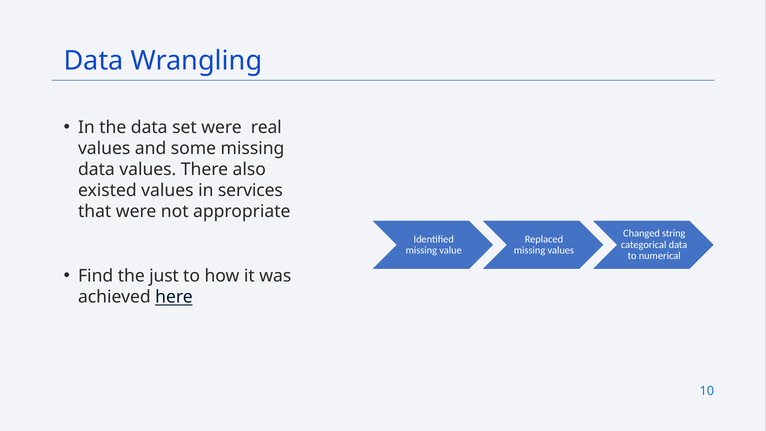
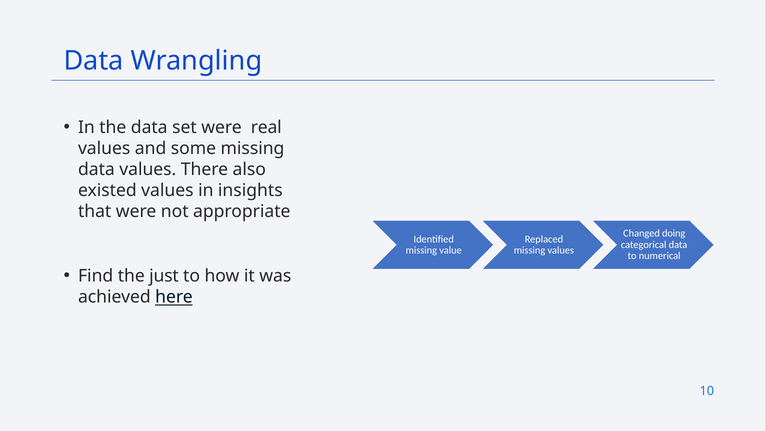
services: services -> insights
string: string -> doing
